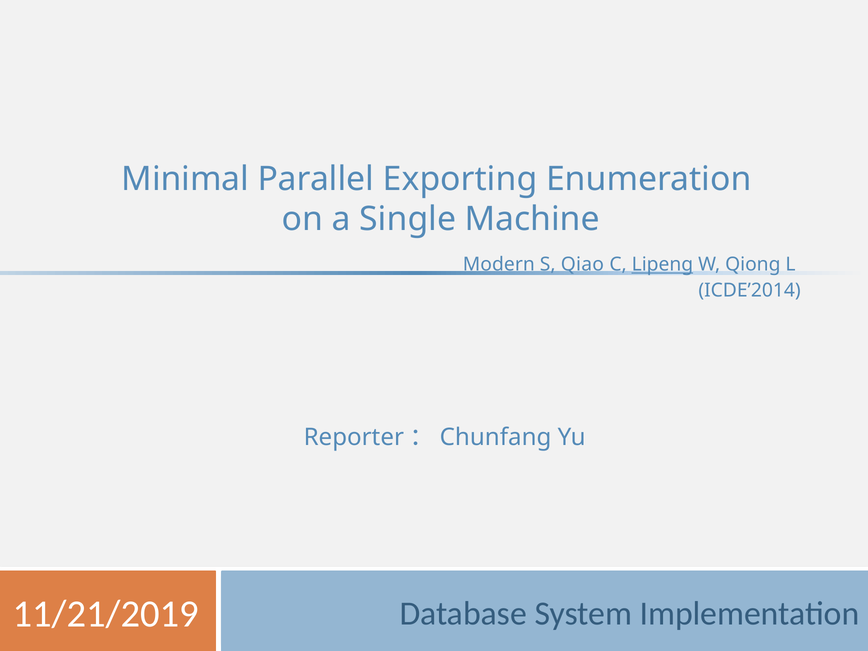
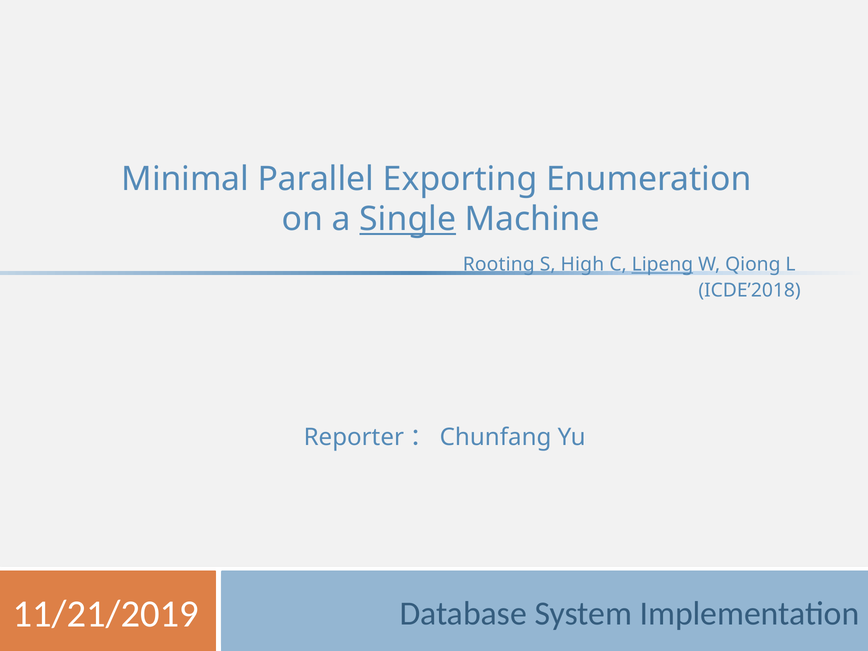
Single underline: none -> present
Modern: Modern -> Rooting
Qiao: Qiao -> High
ICDE’2014: ICDE’2014 -> ICDE’2018
